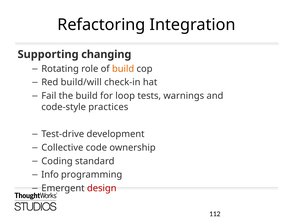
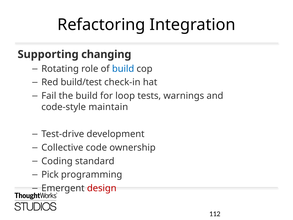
build at (123, 69) colour: orange -> blue
build/will: build/will -> build/test
practices: practices -> maintain
Info: Info -> Pick
